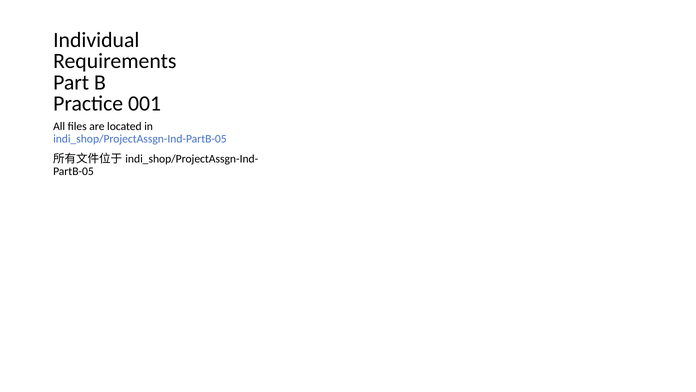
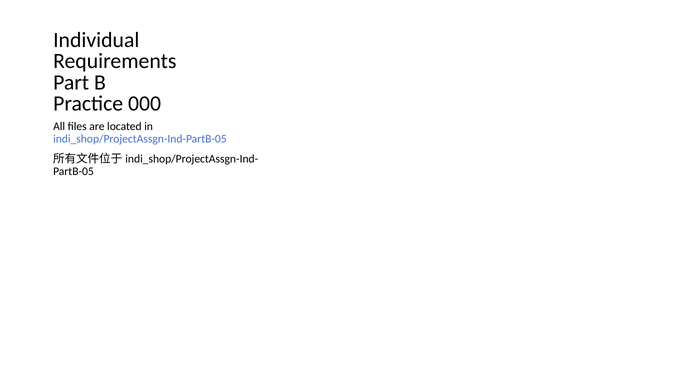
001: 001 -> 000
